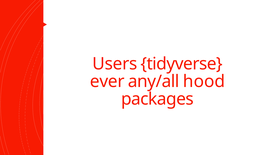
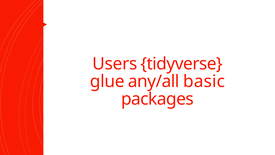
ever: ever -> glue
hood: hood -> basic
